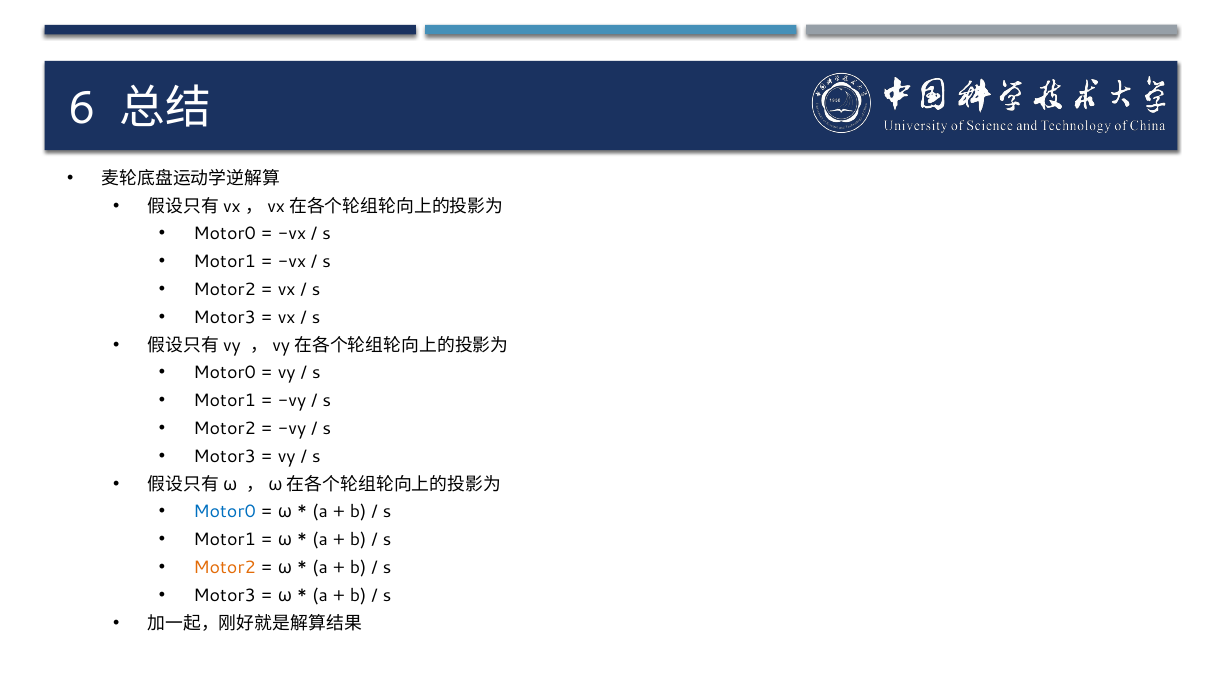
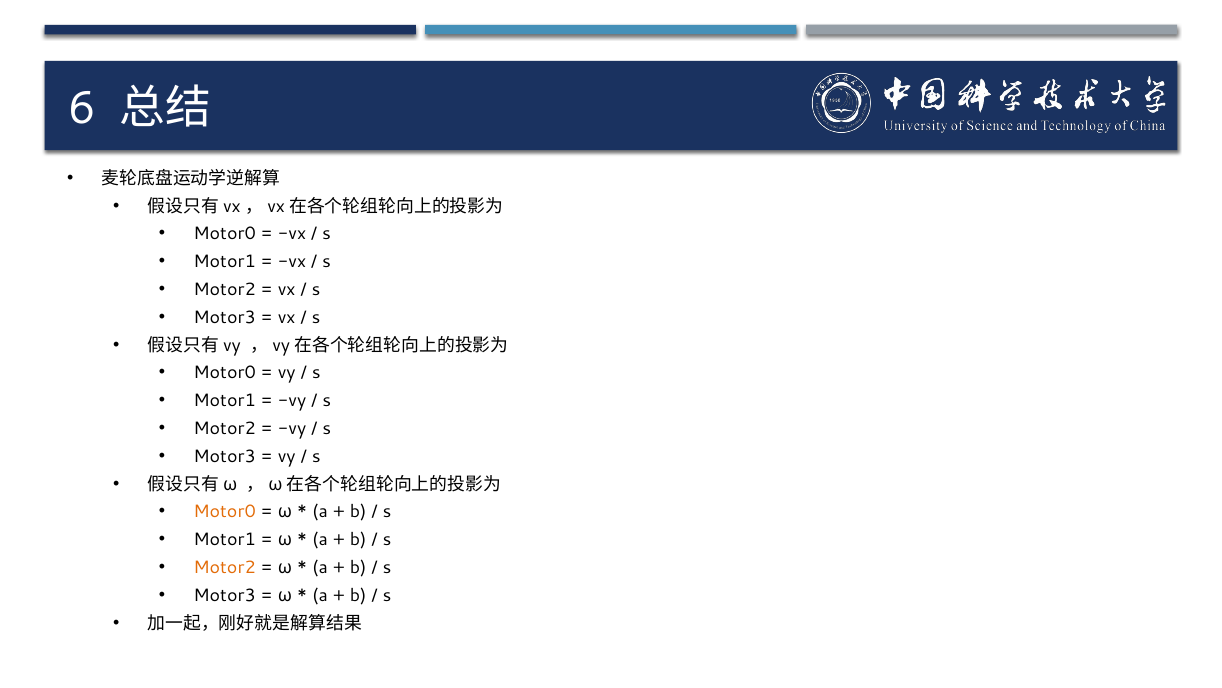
Motor0 at (225, 512) colour: blue -> orange
